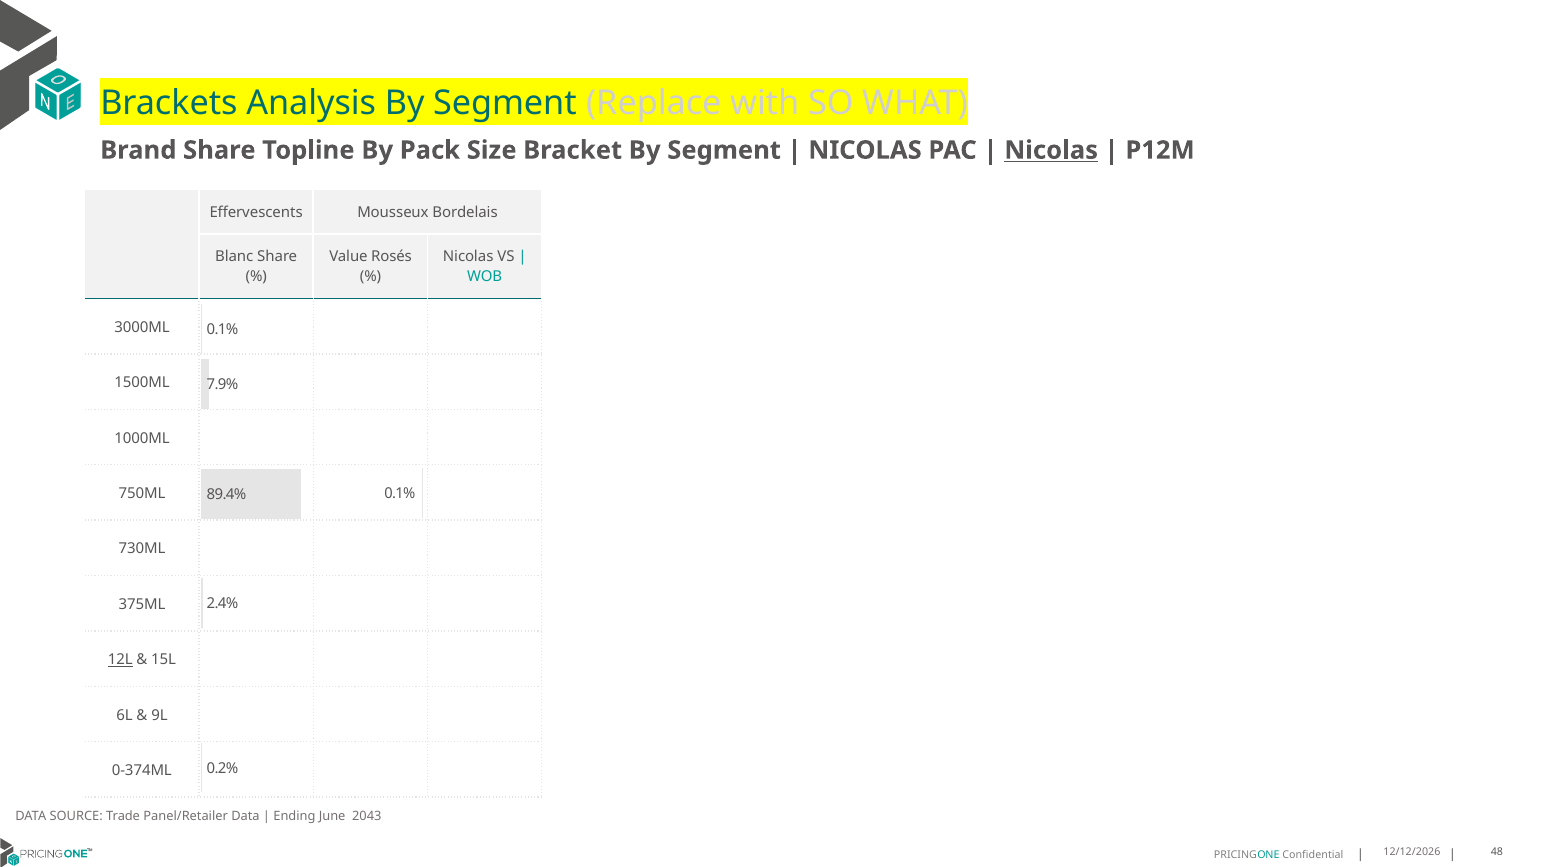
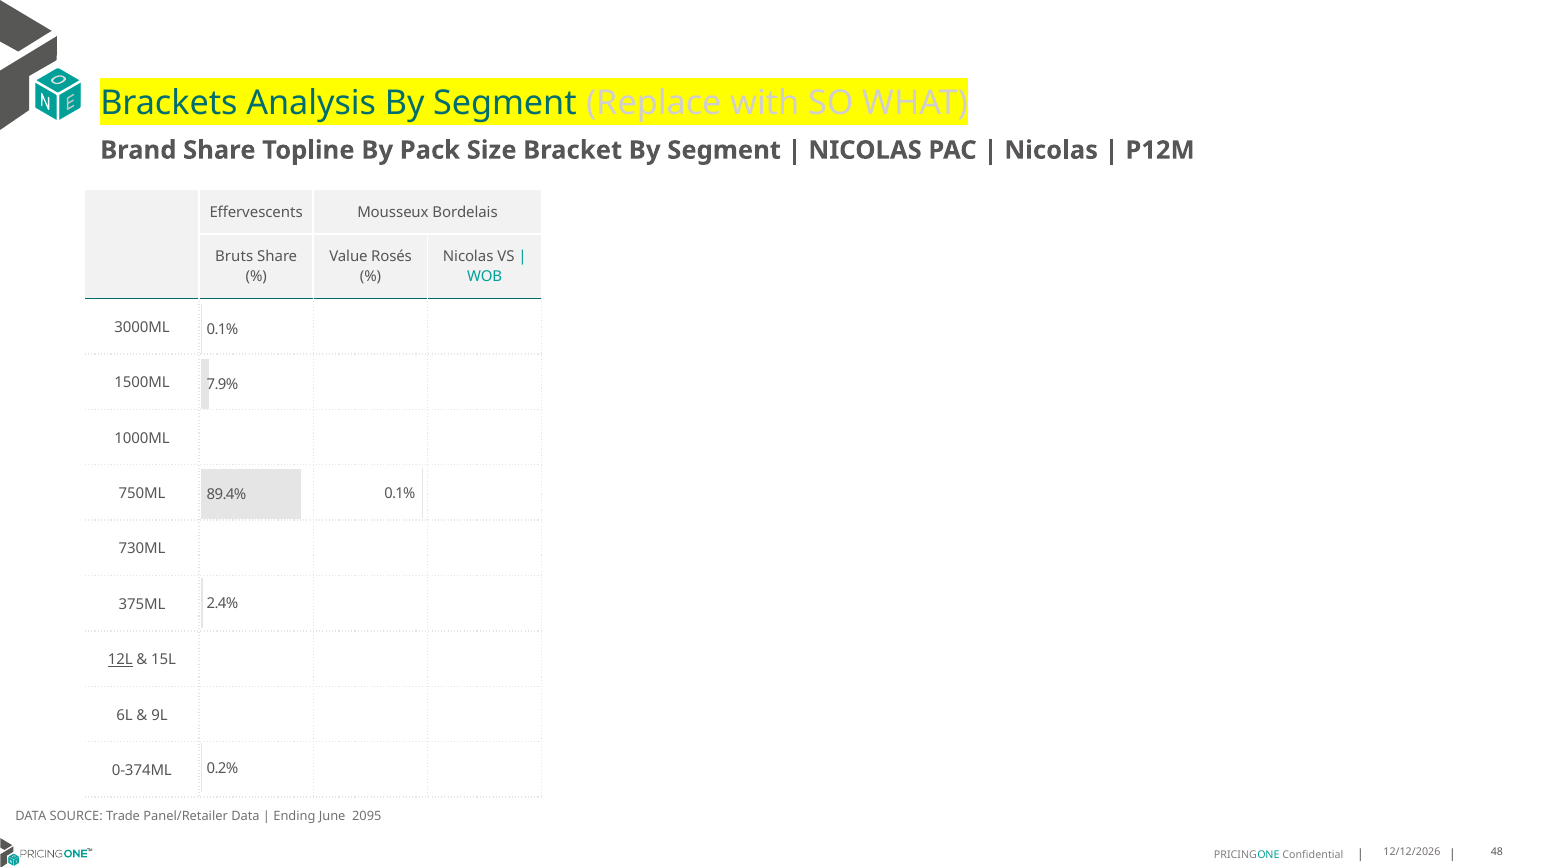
Nicolas at (1051, 150) underline: present -> none
Blanc: Blanc -> Bruts
2043: 2043 -> 2095
